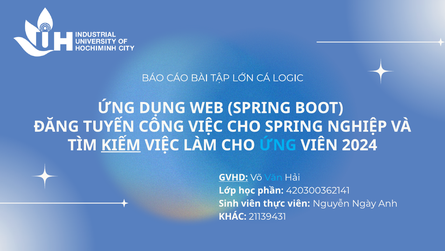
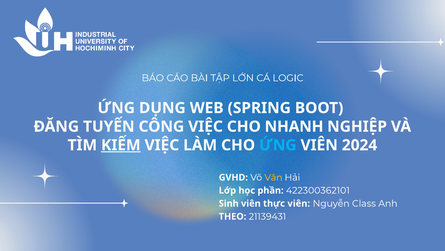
CHO SPRING: SPRING -> NHANH
GVHD underline: present -> none
Văn colour: light blue -> yellow
420300362141: 420300362141 -> 422300362101
Ngày: Ngày -> Class
KHÁC: KHÁC -> THEO
